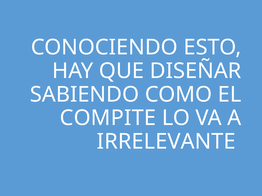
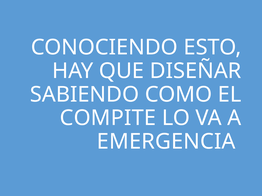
IRRELEVANTE: IRRELEVANTE -> EMERGENCIA
